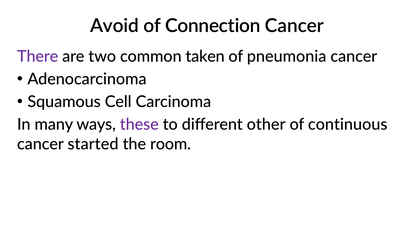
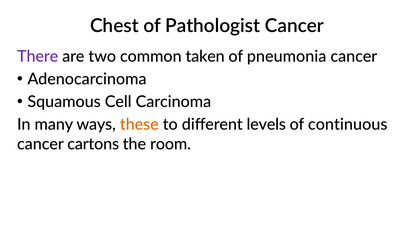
Avoid: Avoid -> Chest
Connection: Connection -> Pathologist
these colour: purple -> orange
other: other -> levels
started: started -> cartons
